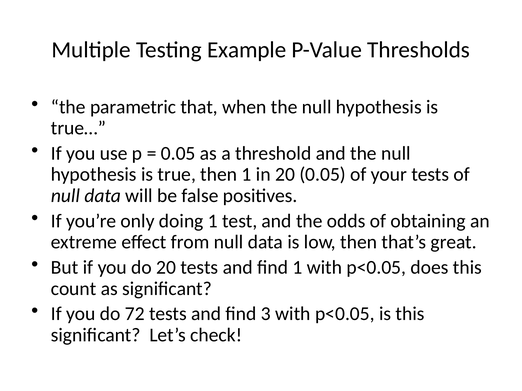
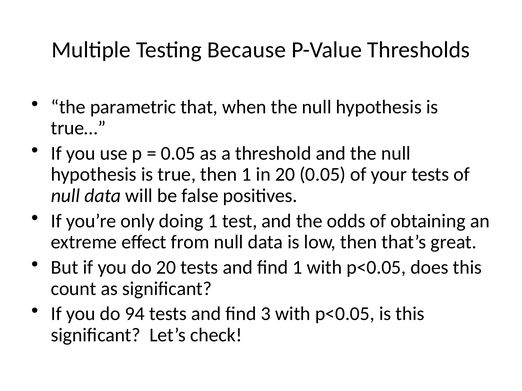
Example: Example -> Because
72: 72 -> 94
